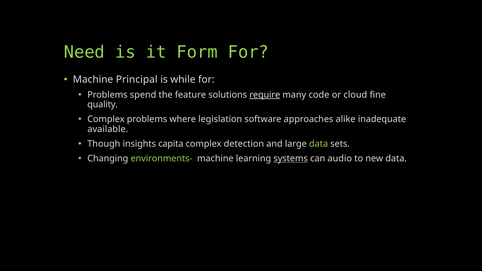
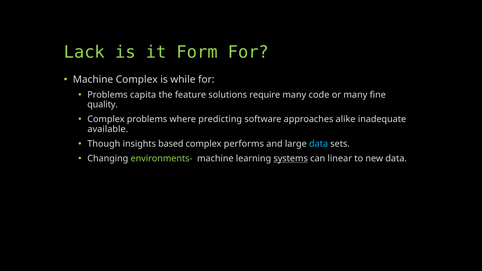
Need: Need -> Lack
Machine Principal: Principal -> Complex
spend: spend -> capita
require underline: present -> none
or cloud: cloud -> many
legislation: legislation -> predicting
capita: capita -> based
detection: detection -> performs
data at (319, 144) colour: light green -> light blue
audio: audio -> linear
